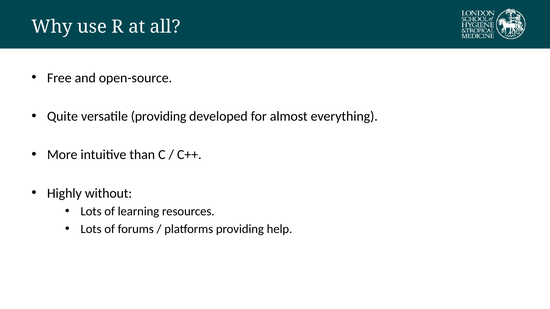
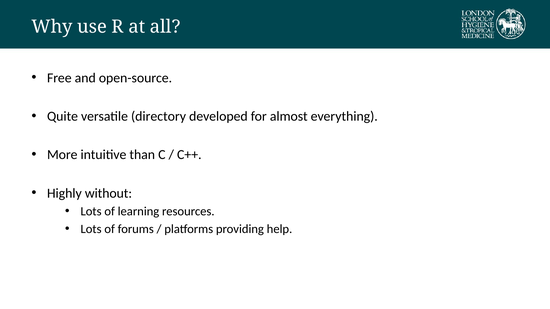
versatile providing: providing -> directory
